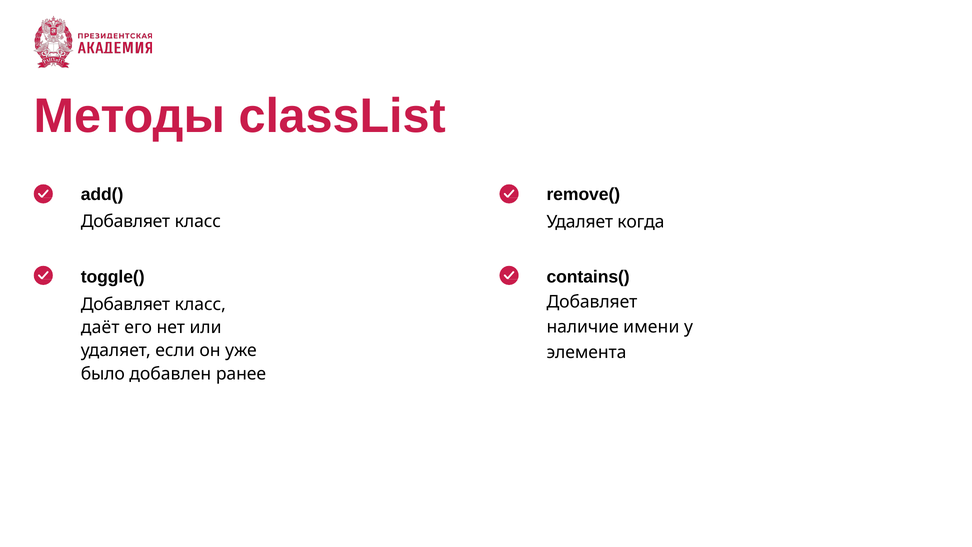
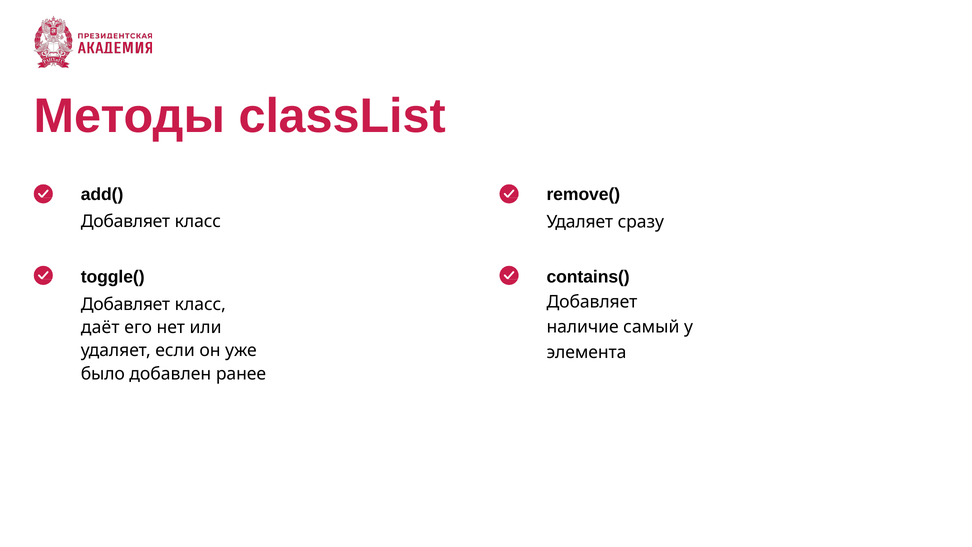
когда: когда -> сразу
имени: имени -> самый
